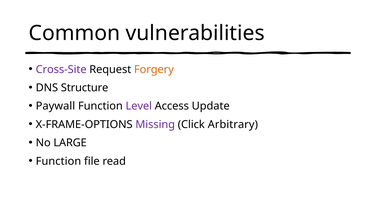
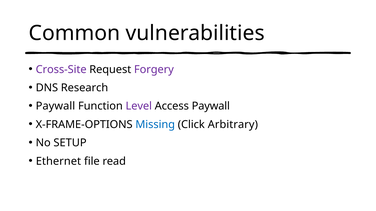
Forgery colour: orange -> purple
Structure: Structure -> Research
Access Update: Update -> Paywall
Missing colour: purple -> blue
LARGE: LARGE -> SETUP
Function at (58, 162): Function -> Ethernet
